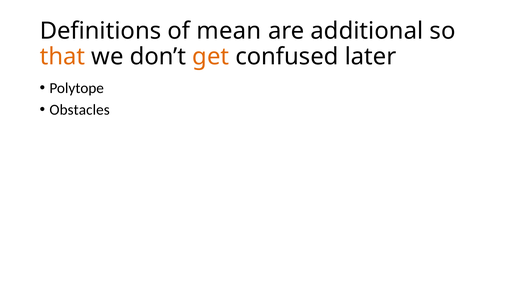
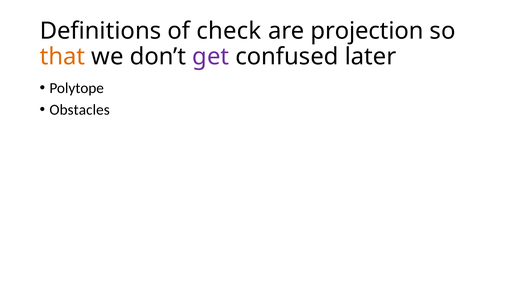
mean: mean -> check
additional: additional -> projection
get colour: orange -> purple
